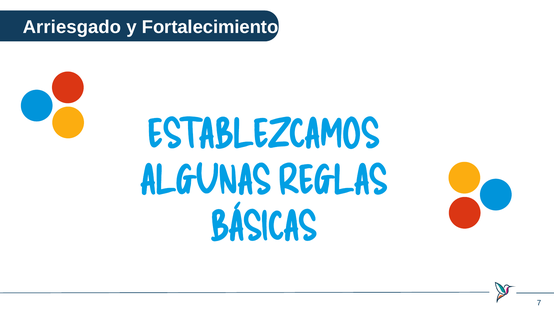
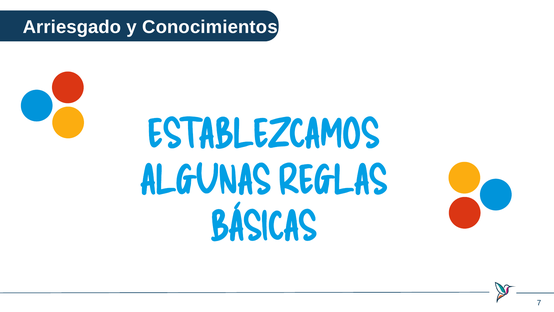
Fortalecimiento: Fortalecimiento -> Conocimientos
